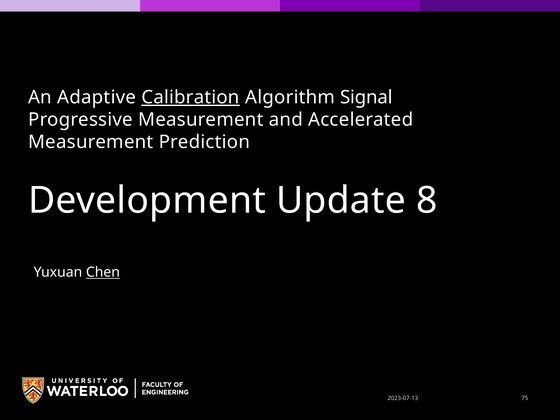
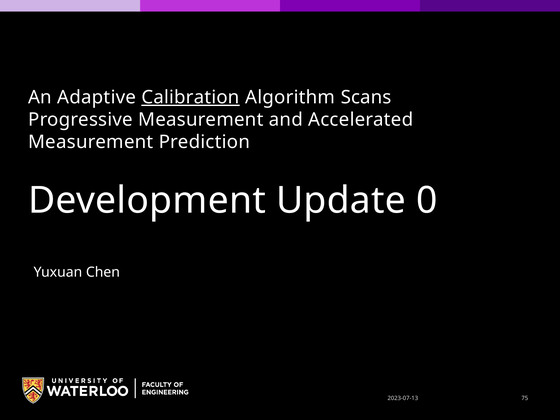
Signal: Signal -> Scans
8: 8 -> 0
Chen underline: present -> none
